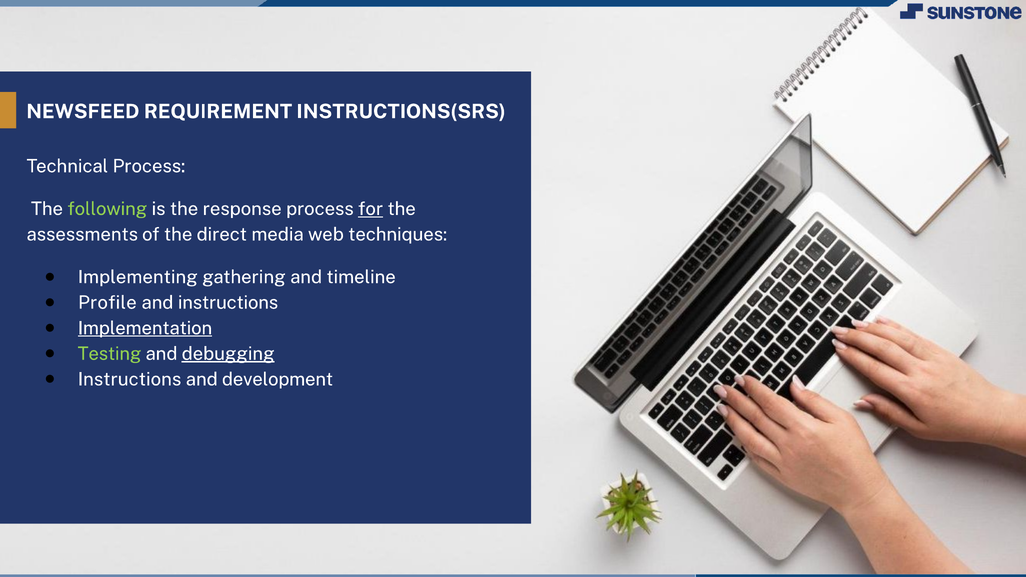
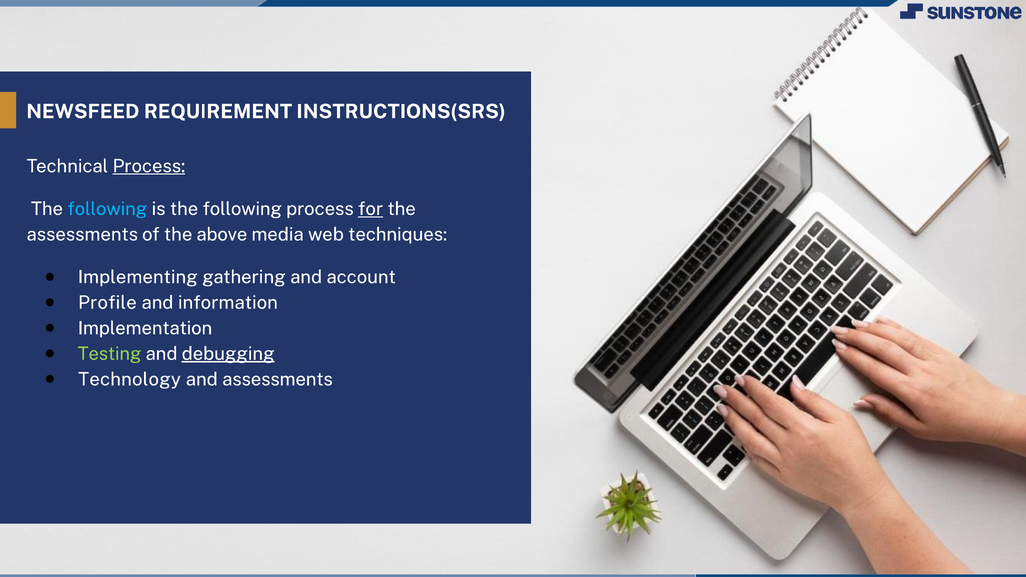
Process at (149, 166) underline: none -> present
following at (107, 209) colour: light green -> light blue
is the response: response -> following
direct: direct -> above
timeline: timeline -> account
and instructions: instructions -> information
Implementation underline: present -> none
Instructions at (130, 379): Instructions -> Technology
and development: development -> assessments
